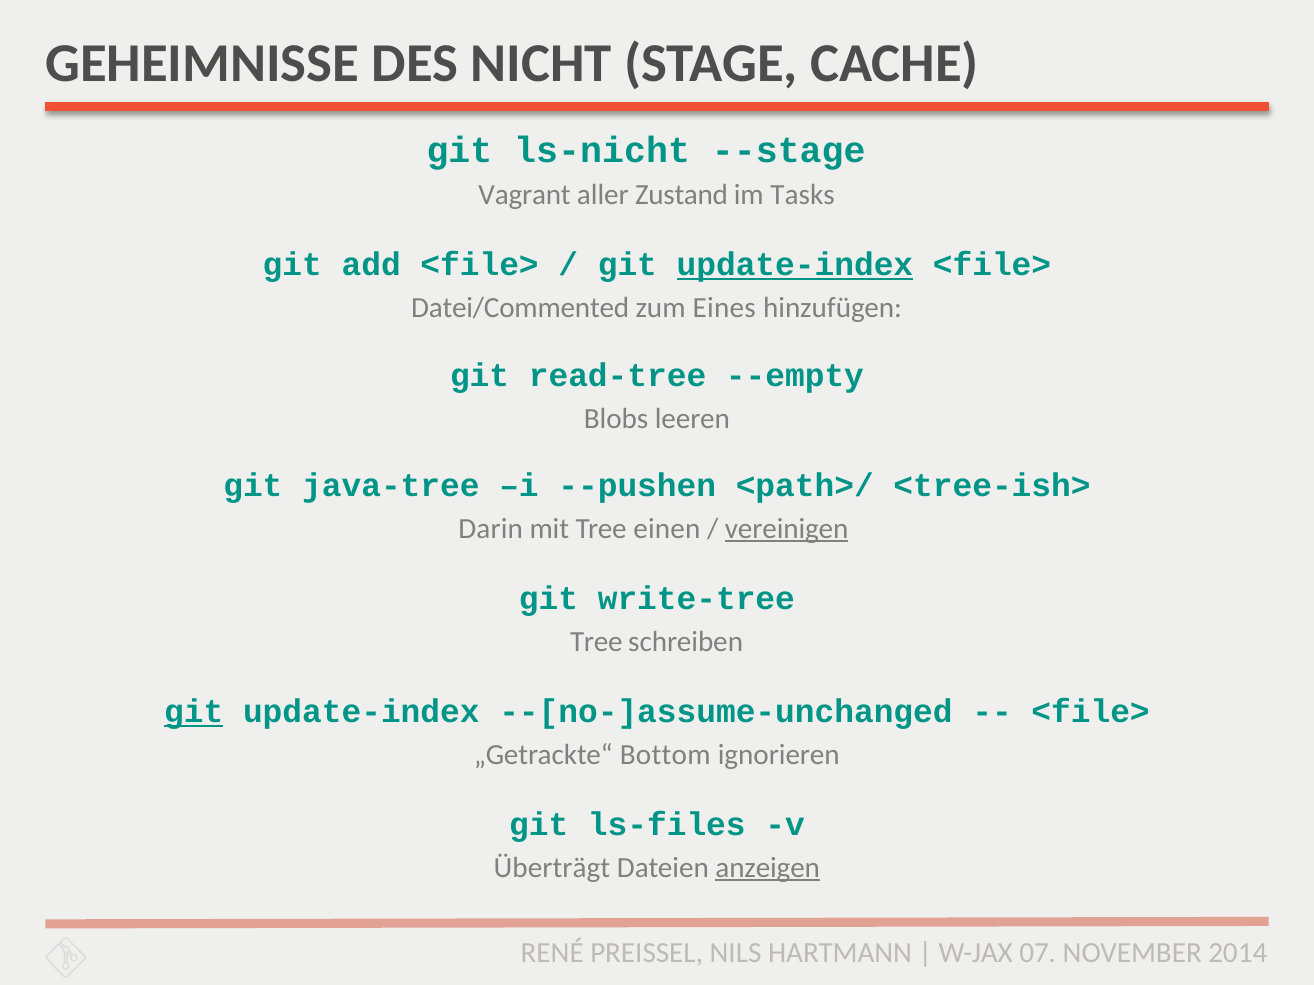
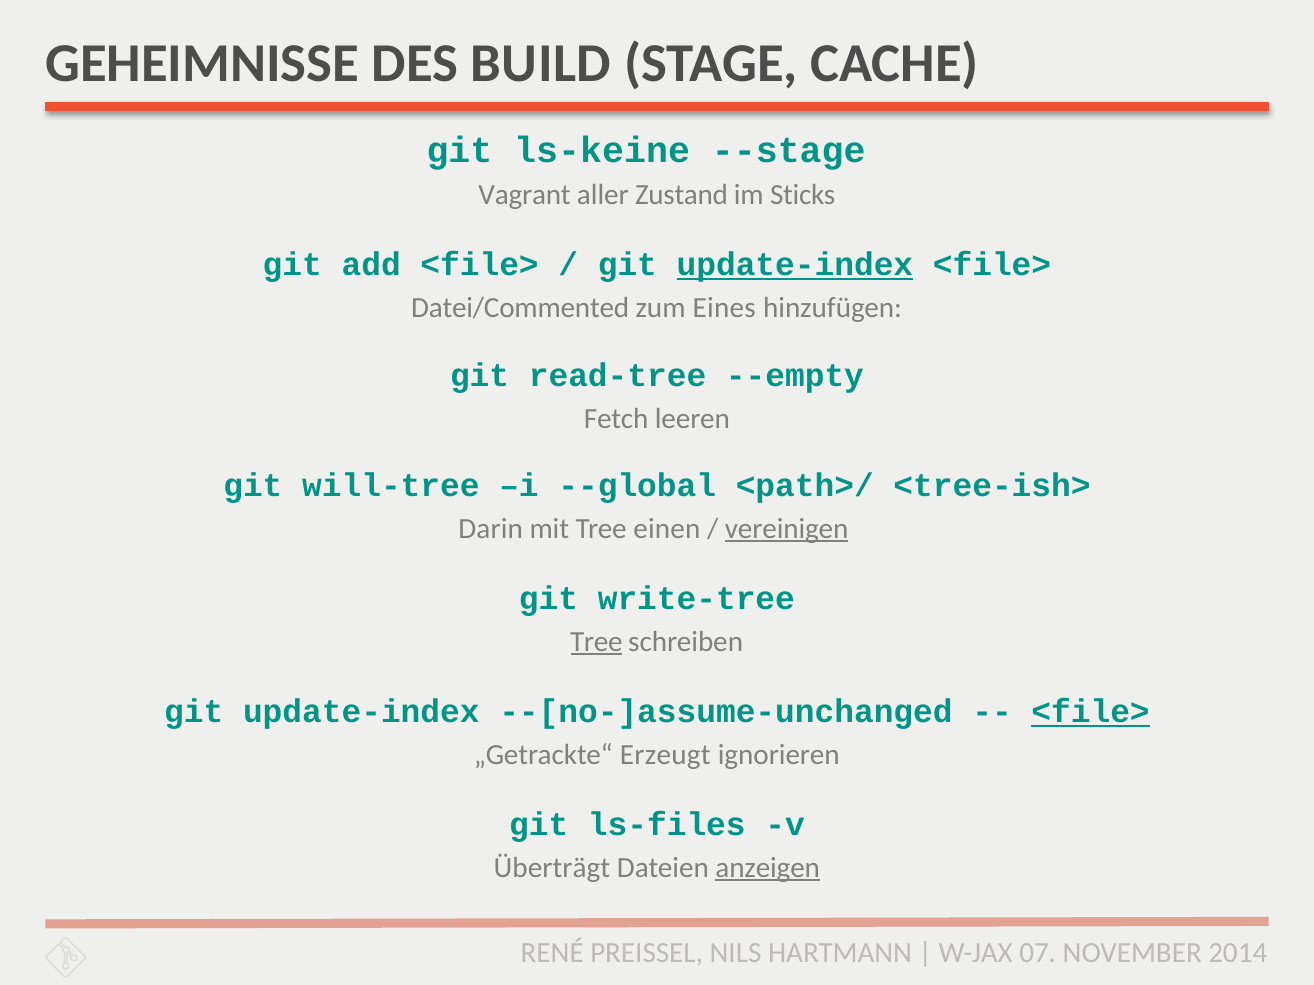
NICHT: NICHT -> BUILD
ls-nicht: ls-nicht -> ls-keine
Tasks: Tasks -> Sticks
Blobs: Blobs -> Fetch
java-tree: java-tree -> will-tree
--pushen: --pushen -> --global
Tree at (596, 642) underline: none -> present
git at (194, 712) underline: present -> none
<file> at (1091, 712) underline: none -> present
Bottom: Bottom -> Erzeugt
